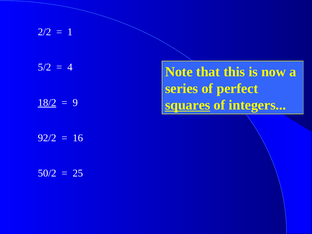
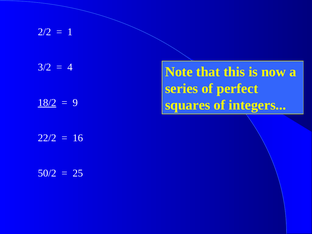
5/2: 5/2 -> 3/2
squares underline: present -> none
92/2: 92/2 -> 22/2
